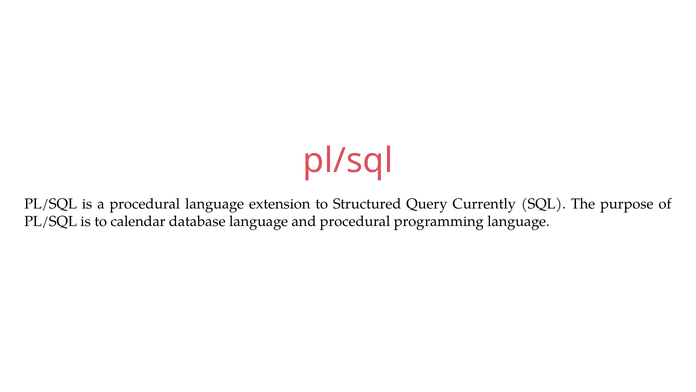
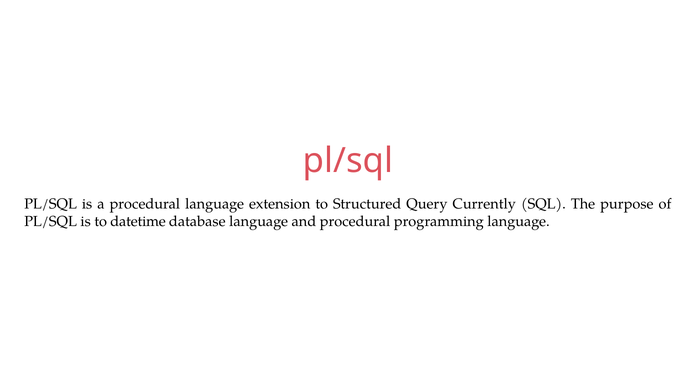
calendar: calendar -> datetime
